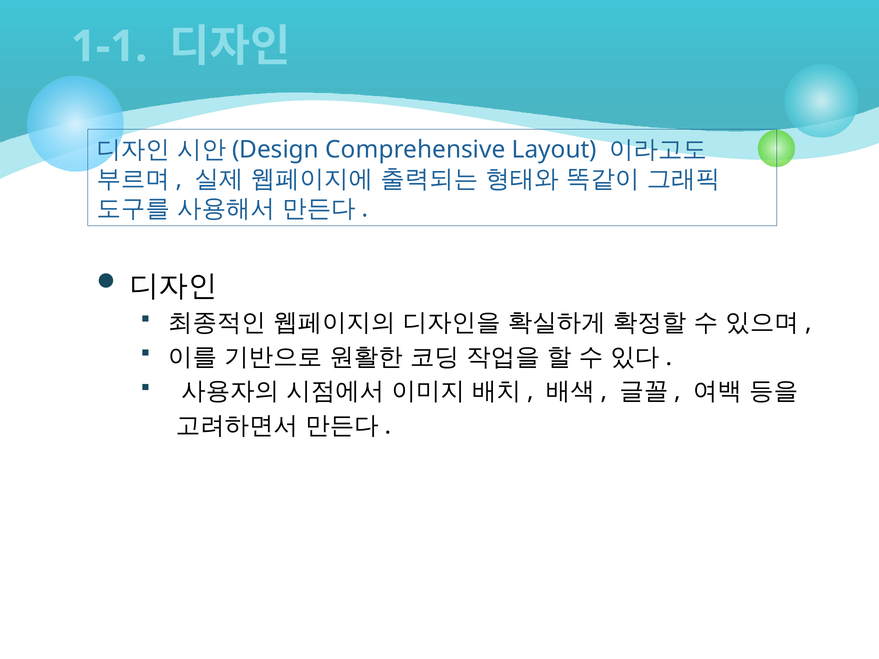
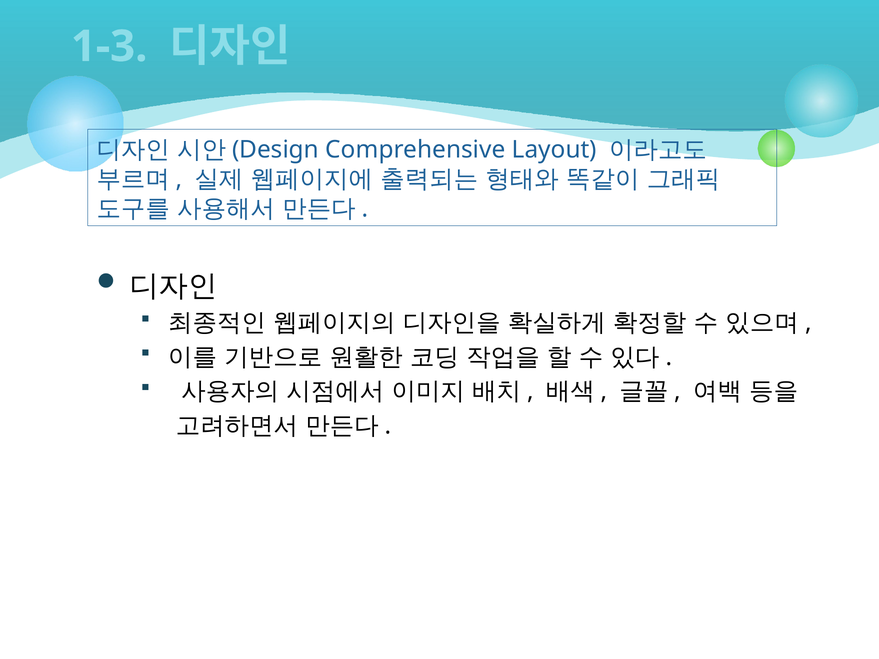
1-1: 1-1 -> 1-3
